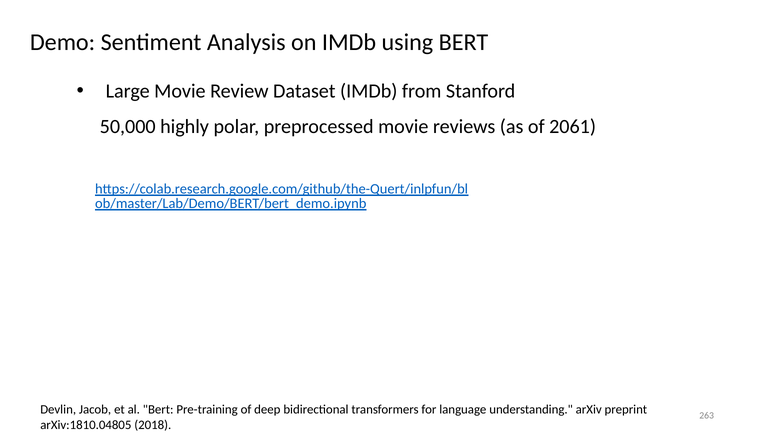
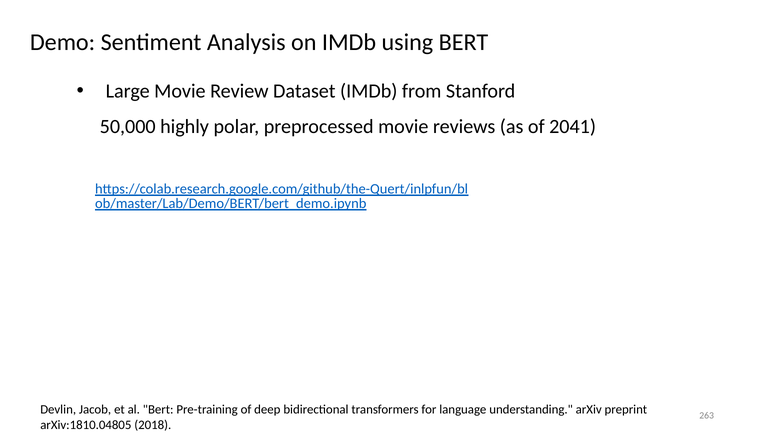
2061: 2061 -> 2041
